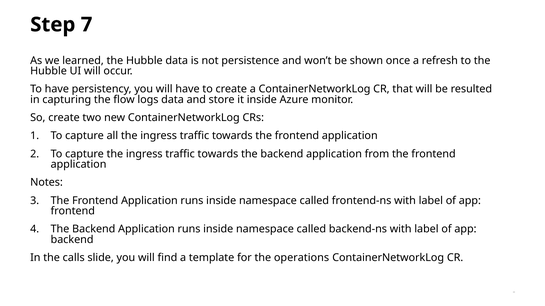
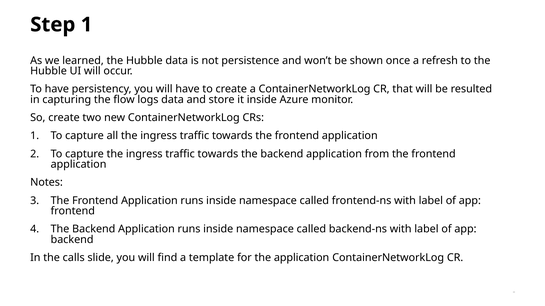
Step 7: 7 -> 1
the operations: operations -> application
